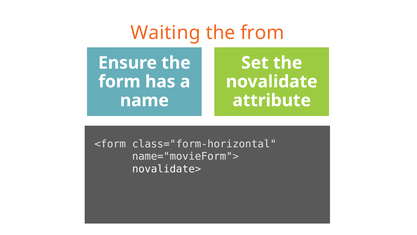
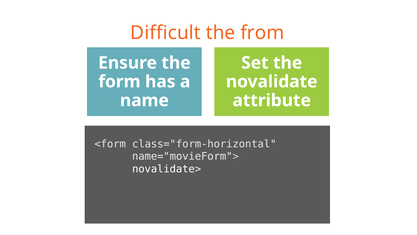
Waiting: Waiting -> Difficult
